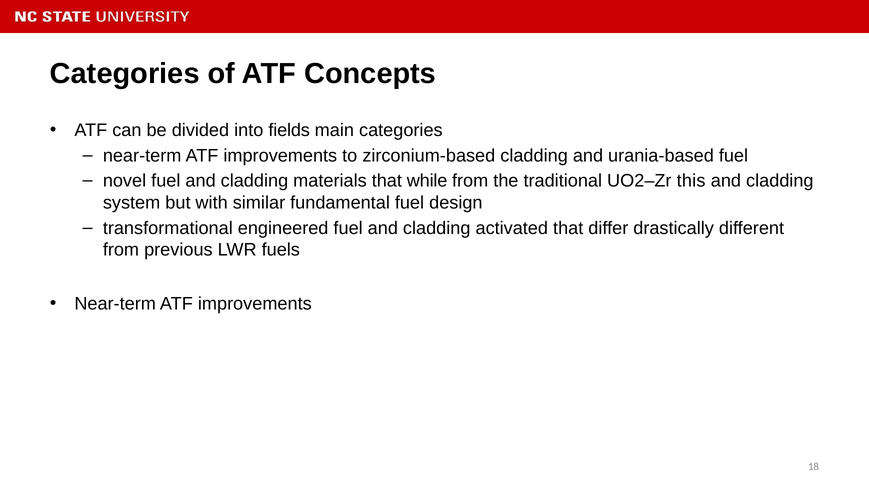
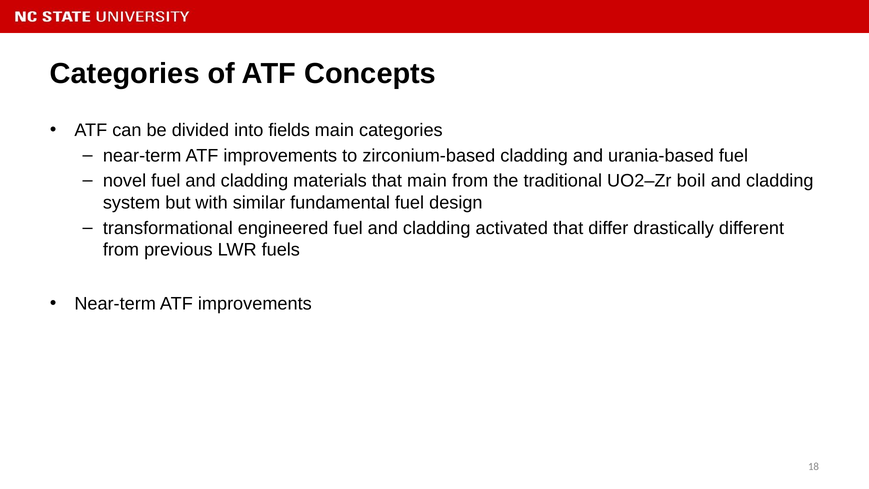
that while: while -> main
this: this -> boil
